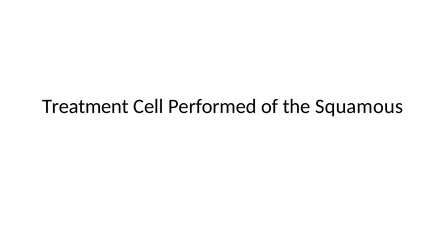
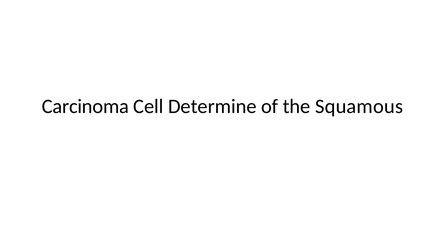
Treatment: Treatment -> Carcinoma
Performed: Performed -> Determine
